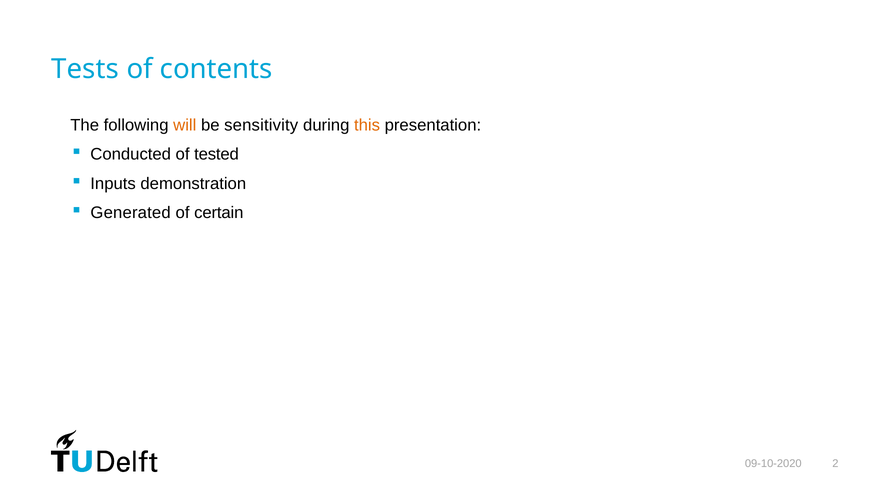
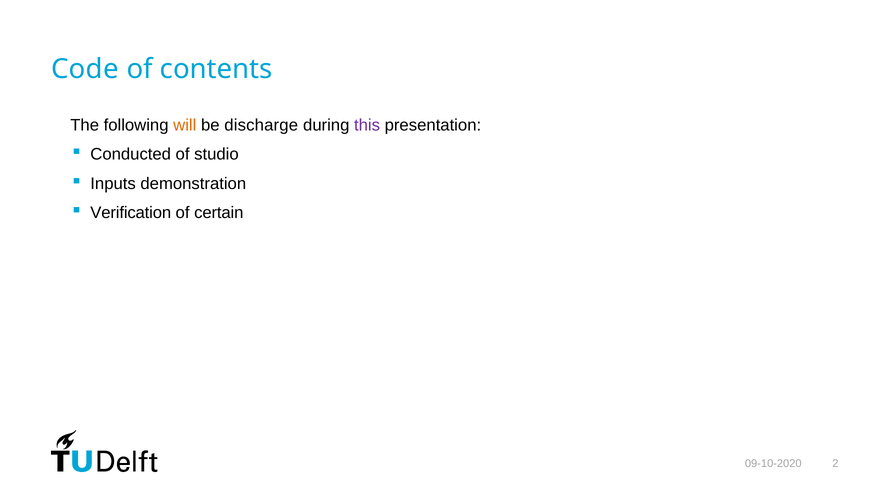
Tests: Tests -> Code
sensitivity: sensitivity -> discharge
this colour: orange -> purple
tested: tested -> studio
Generated: Generated -> Verification
